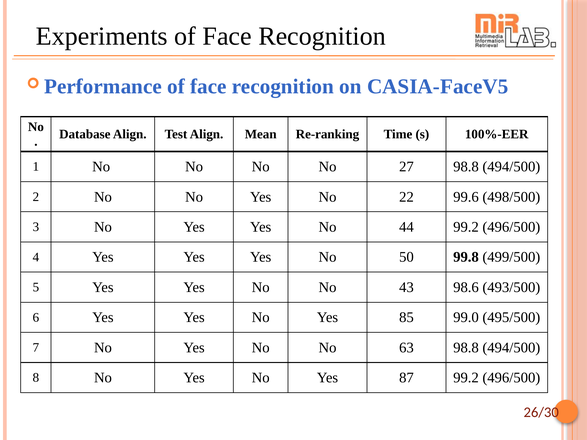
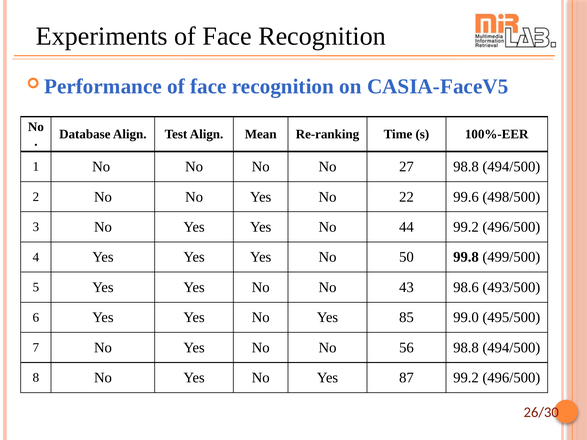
63: 63 -> 56
